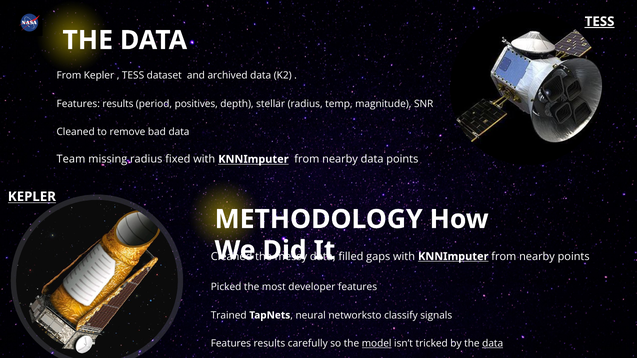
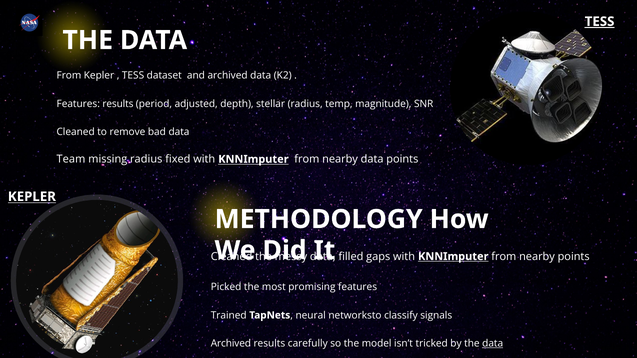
positives: positives -> adjusted
developer: developer -> promising
Features at (231, 344): Features -> Archived
model underline: present -> none
